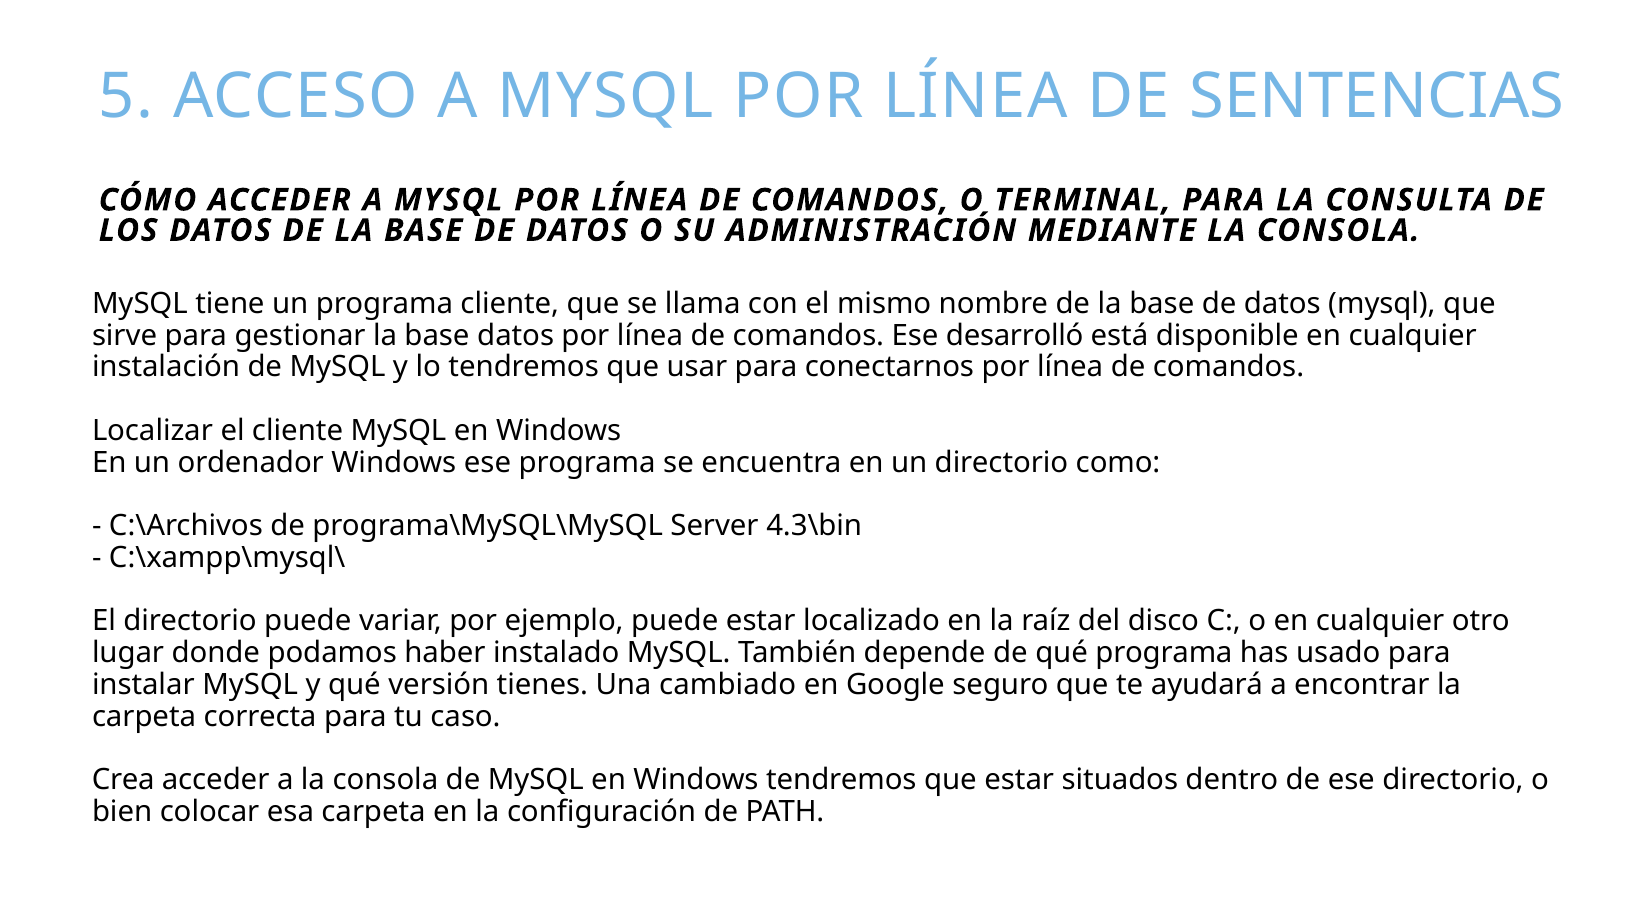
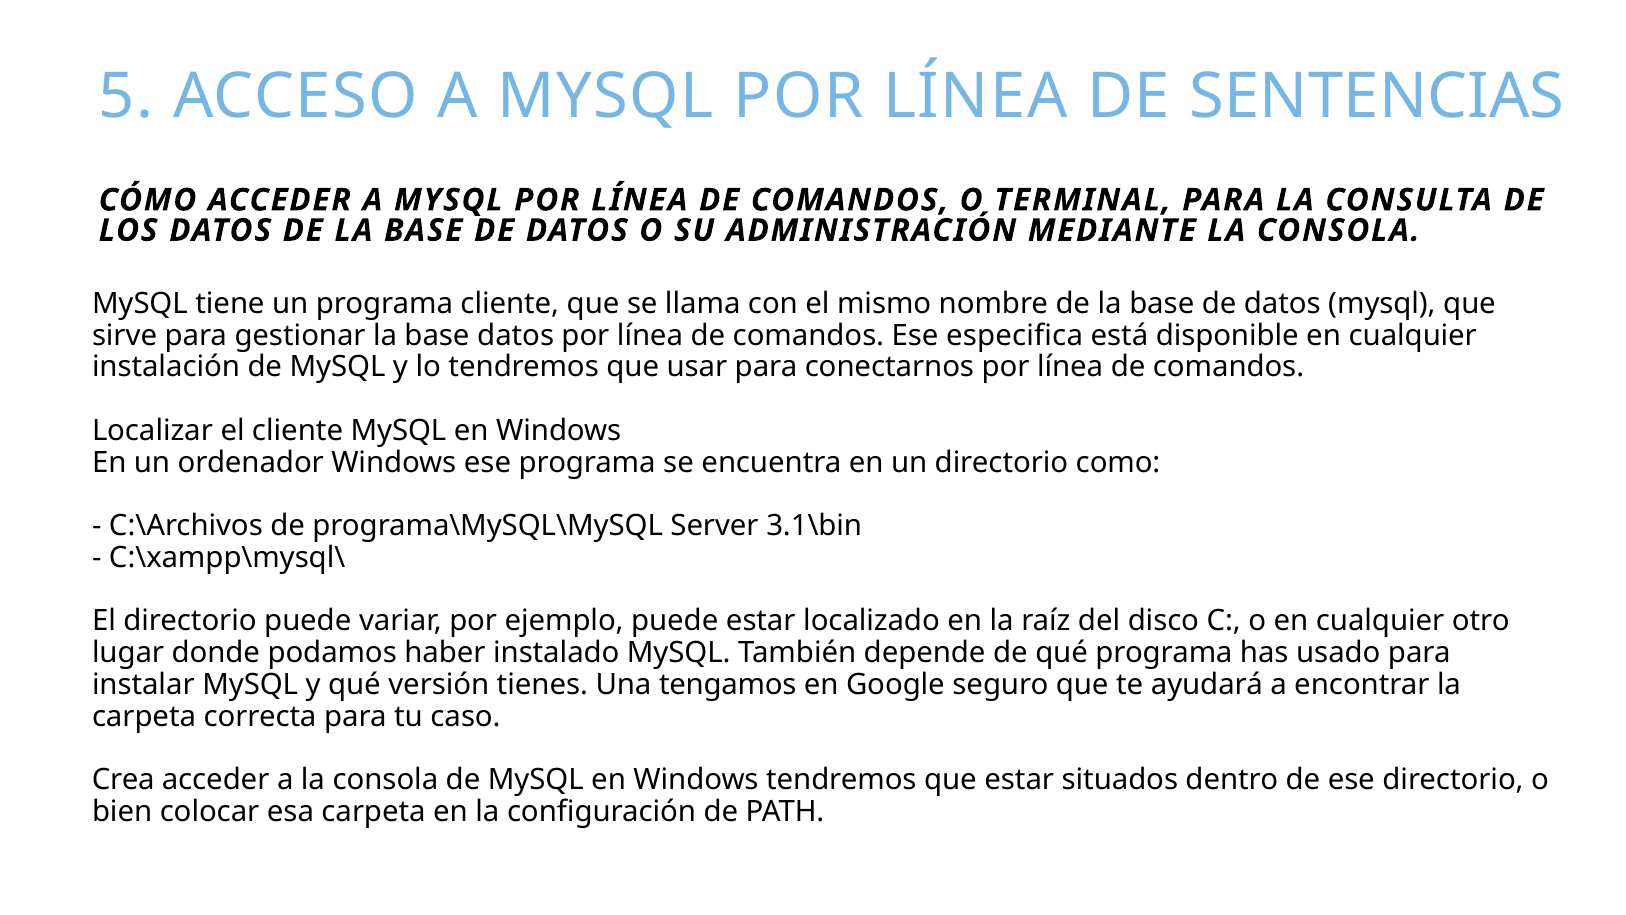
desarrolló: desarrolló -> especifica
4.3\bin: 4.3\bin -> 3.1\bin
cambiado: cambiado -> tengamos
